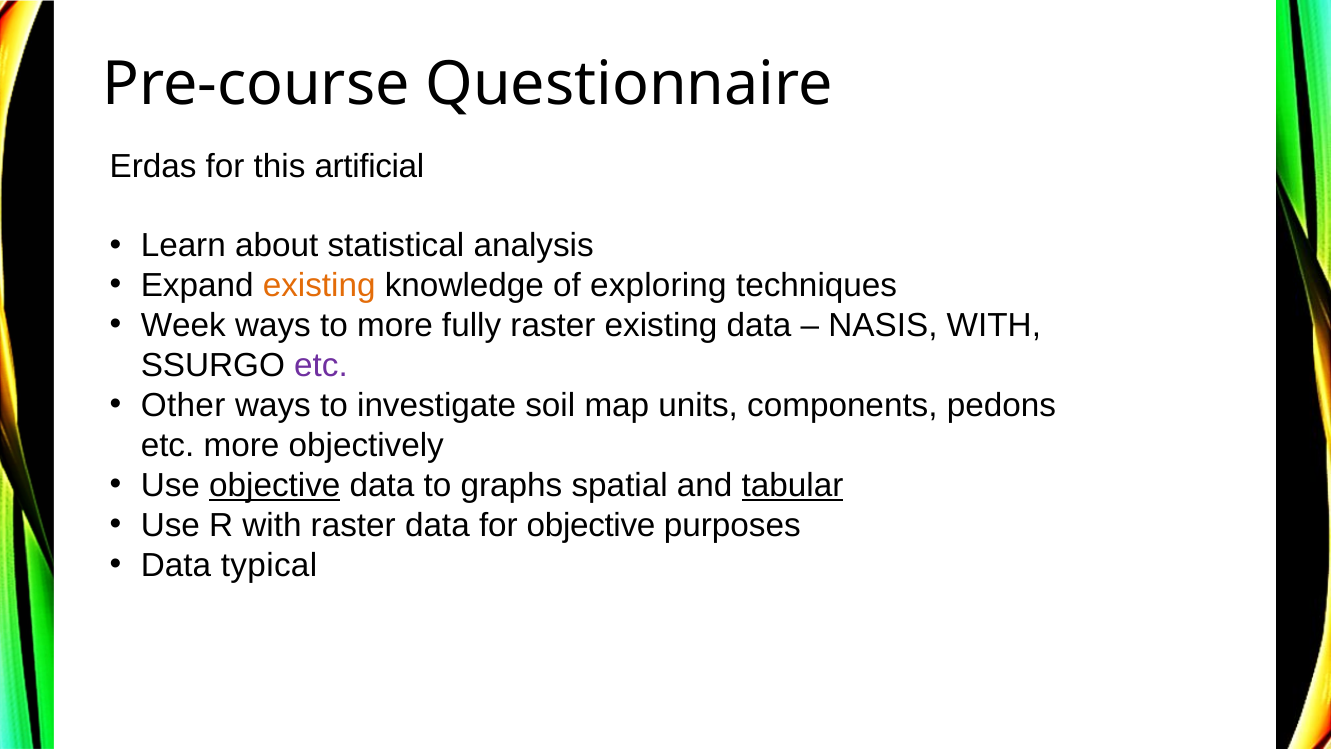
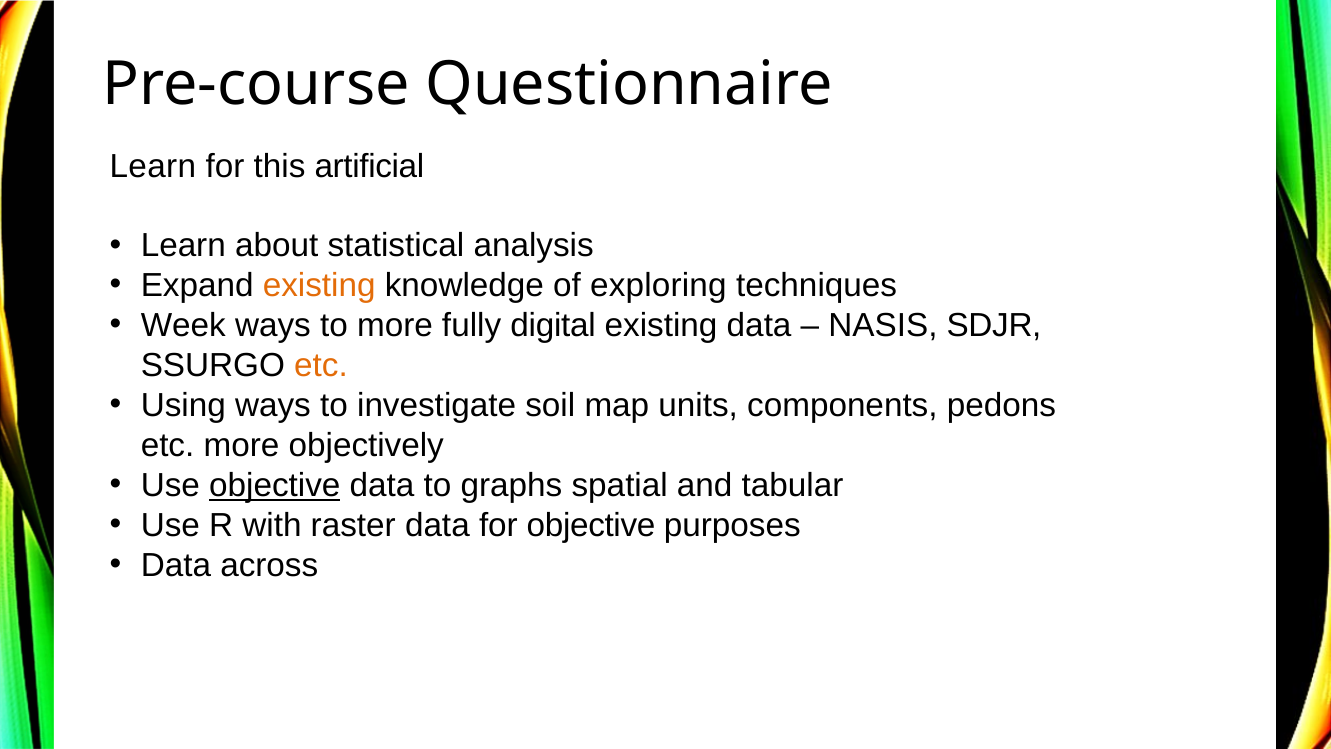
Erdas at (153, 166): Erdas -> Learn
fully raster: raster -> digital
NASIS WITH: WITH -> SDJR
etc at (321, 366) colour: purple -> orange
Other: Other -> Using
tabular underline: present -> none
typical: typical -> across
